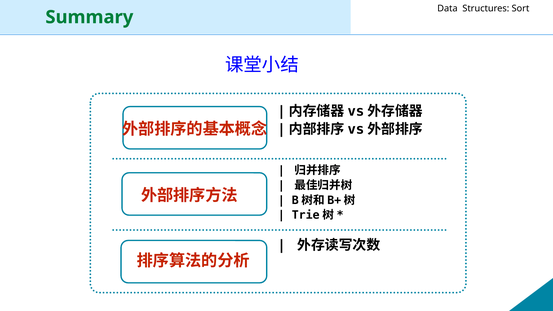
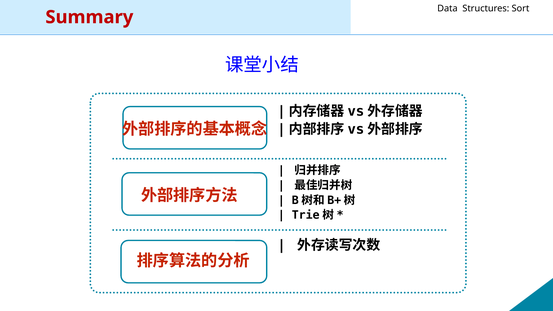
Summary colour: green -> red
